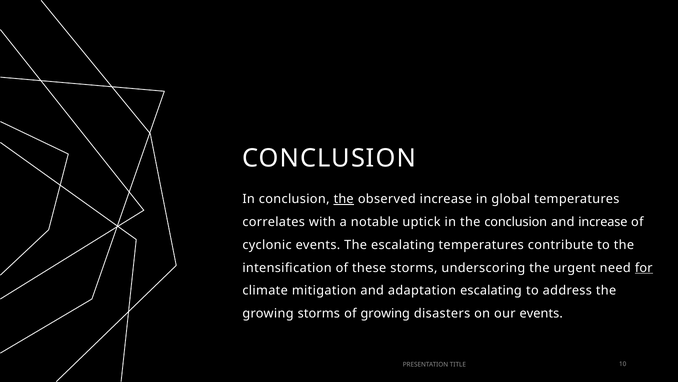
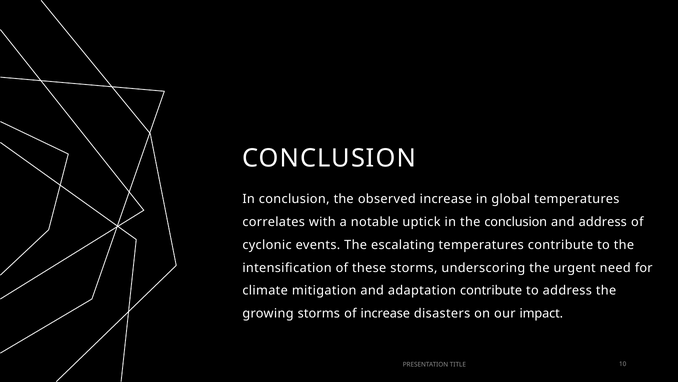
the at (344, 199) underline: present -> none
and increase: increase -> address
for underline: present -> none
adaptation escalating: escalating -> contribute
of growing: growing -> increase
our events: events -> impact
